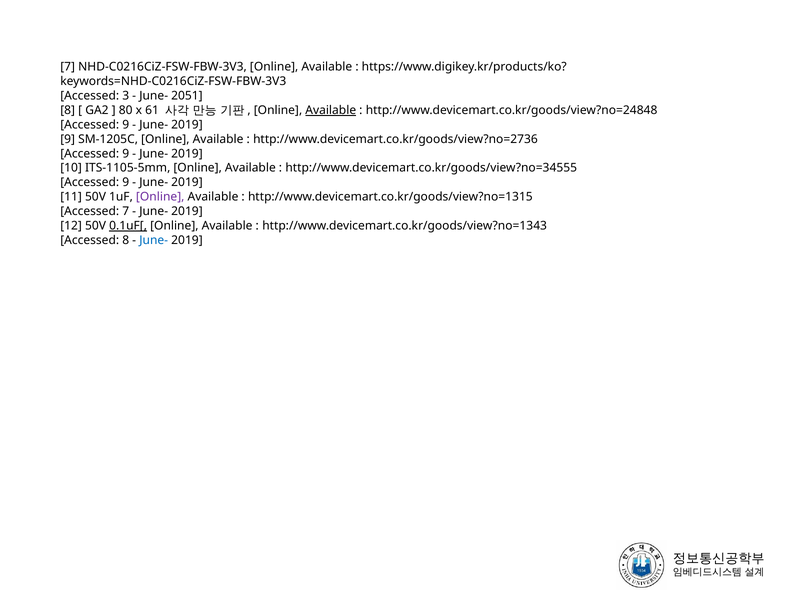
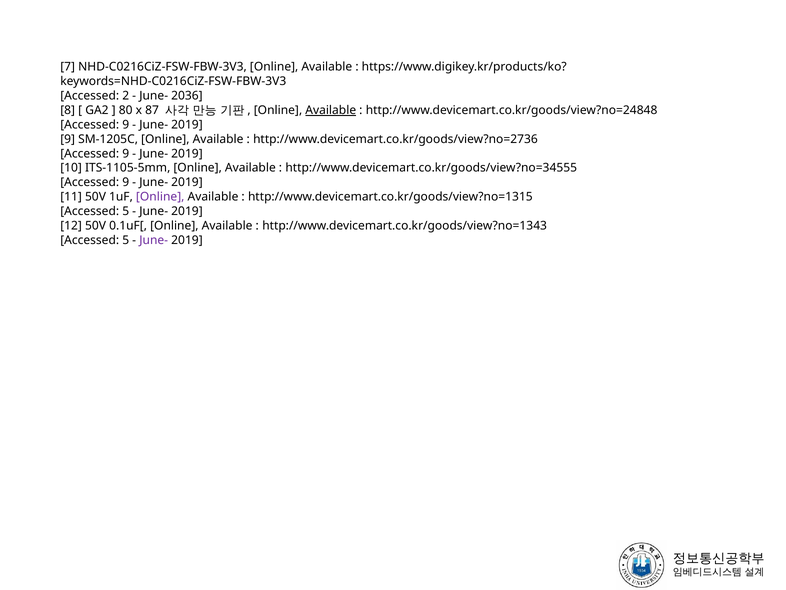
3: 3 -> 2
2051: 2051 -> 2036
61: 61 -> 87
7 at (126, 211): 7 -> 5
0.1uF[ underline: present -> none
8 at (126, 240): 8 -> 5
June- at (154, 240) colour: blue -> purple
